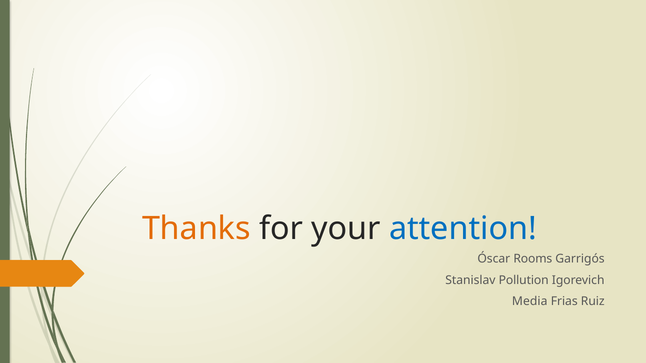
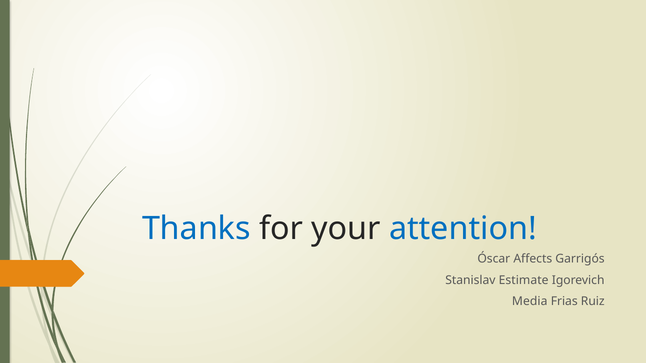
Thanks colour: orange -> blue
Rooms: Rooms -> Affects
Pollution: Pollution -> Estimate
